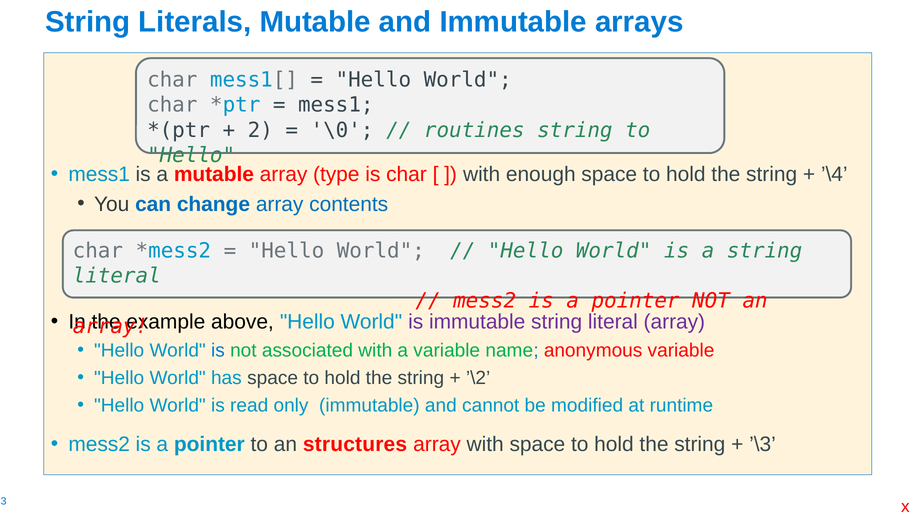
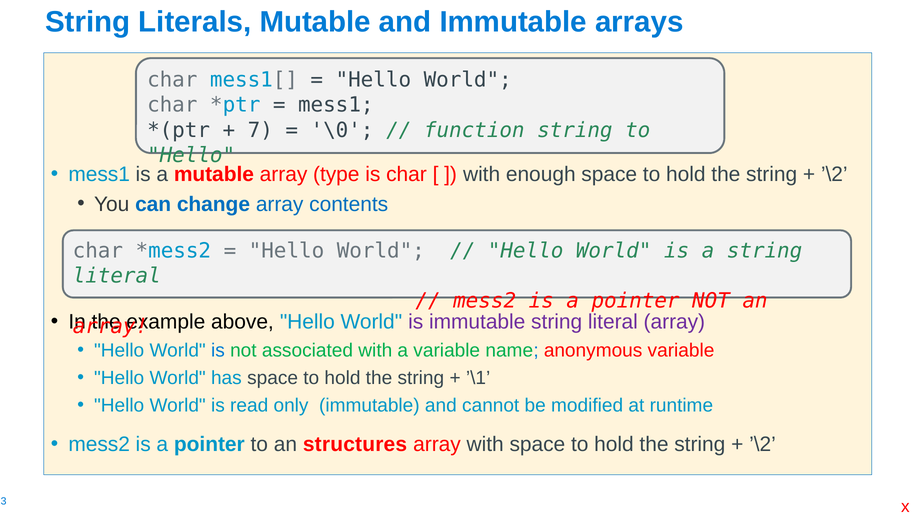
2: 2 -> 7
routines: routines -> function
’\4 at (834, 174): ’\4 -> ’\2
’\2: ’\2 -> ’\1
’\3 at (763, 444): ’\3 -> ’\2
